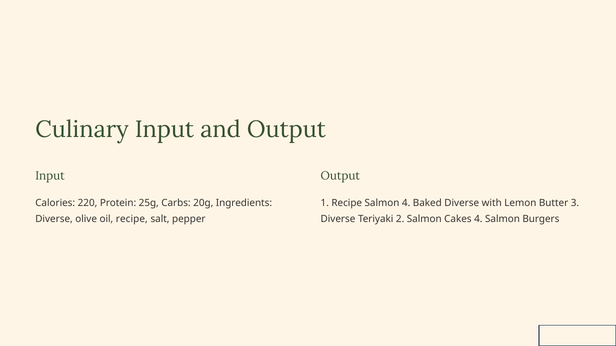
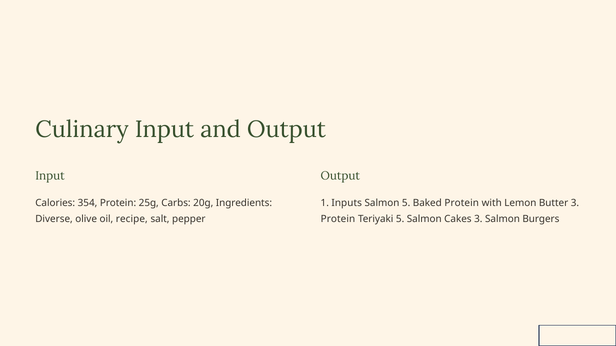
220: 220 -> 354
1 Recipe: Recipe -> Inputs
Salmon 4: 4 -> 5
Baked Diverse: Diverse -> Protein
Diverse at (338, 219): Diverse -> Protein
Teriyaki 2: 2 -> 5
Cakes 4: 4 -> 3
